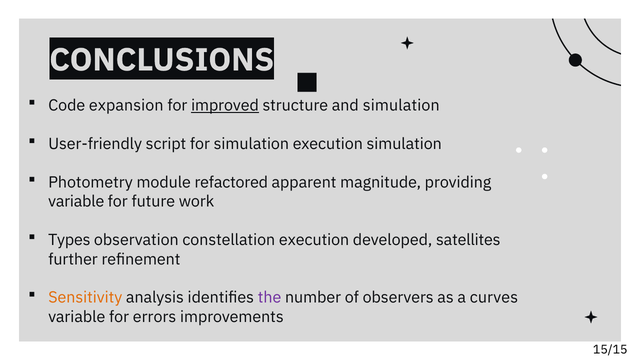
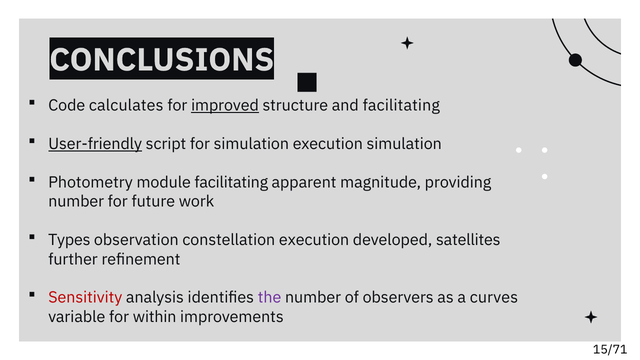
expansion: expansion -> calculates
and simulation: simulation -> facilitating
User-friendly underline: none -> present
module refactored: refactored -> facilitating
variable at (76, 202): variable -> number
Sensitivity colour: orange -> red
errors: errors -> within
15/15: 15/15 -> 15/71
